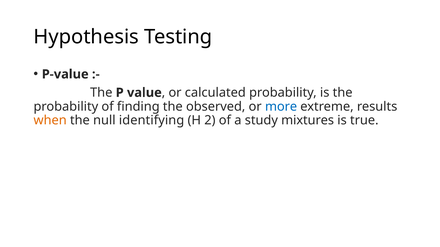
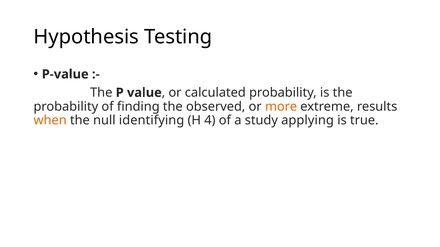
more colour: blue -> orange
2: 2 -> 4
mixtures: mixtures -> applying
